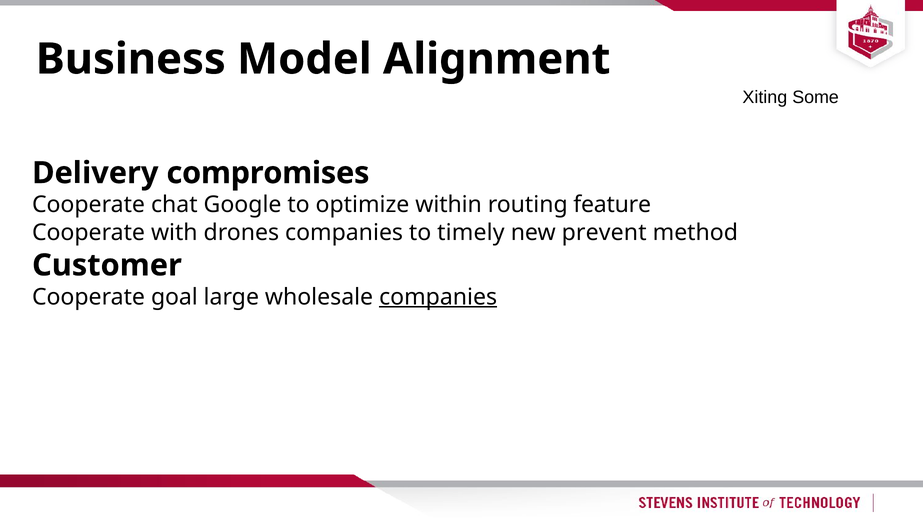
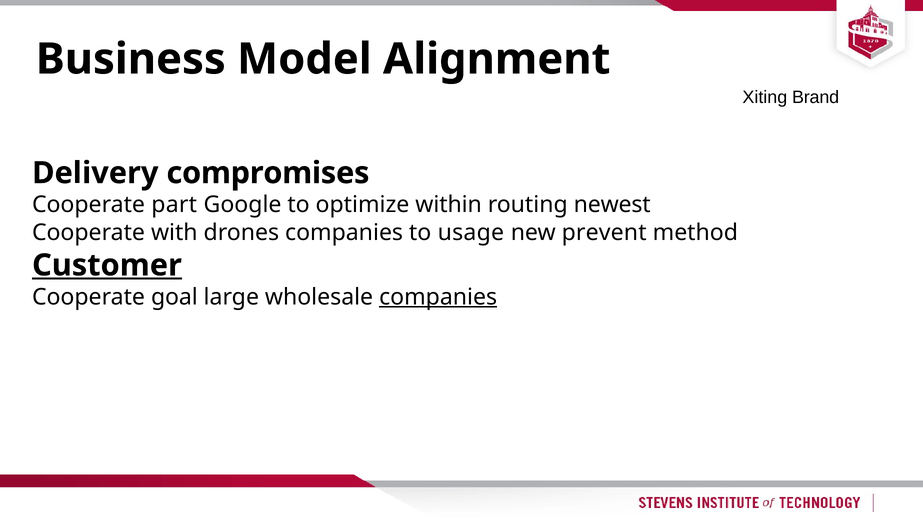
Some: Some -> Brand
chat: chat -> part
feature: feature -> newest
timely: timely -> usage
Customer underline: none -> present
